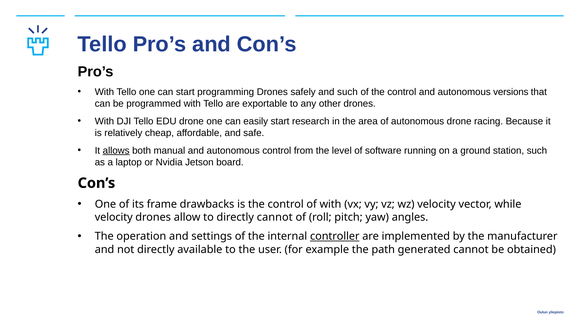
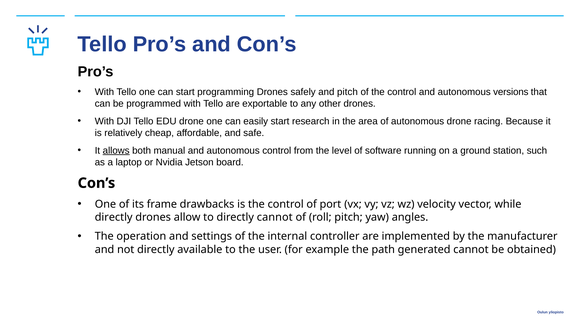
and such: such -> pitch
of with: with -> port
velocity at (114, 217): velocity -> directly
controller underline: present -> none
